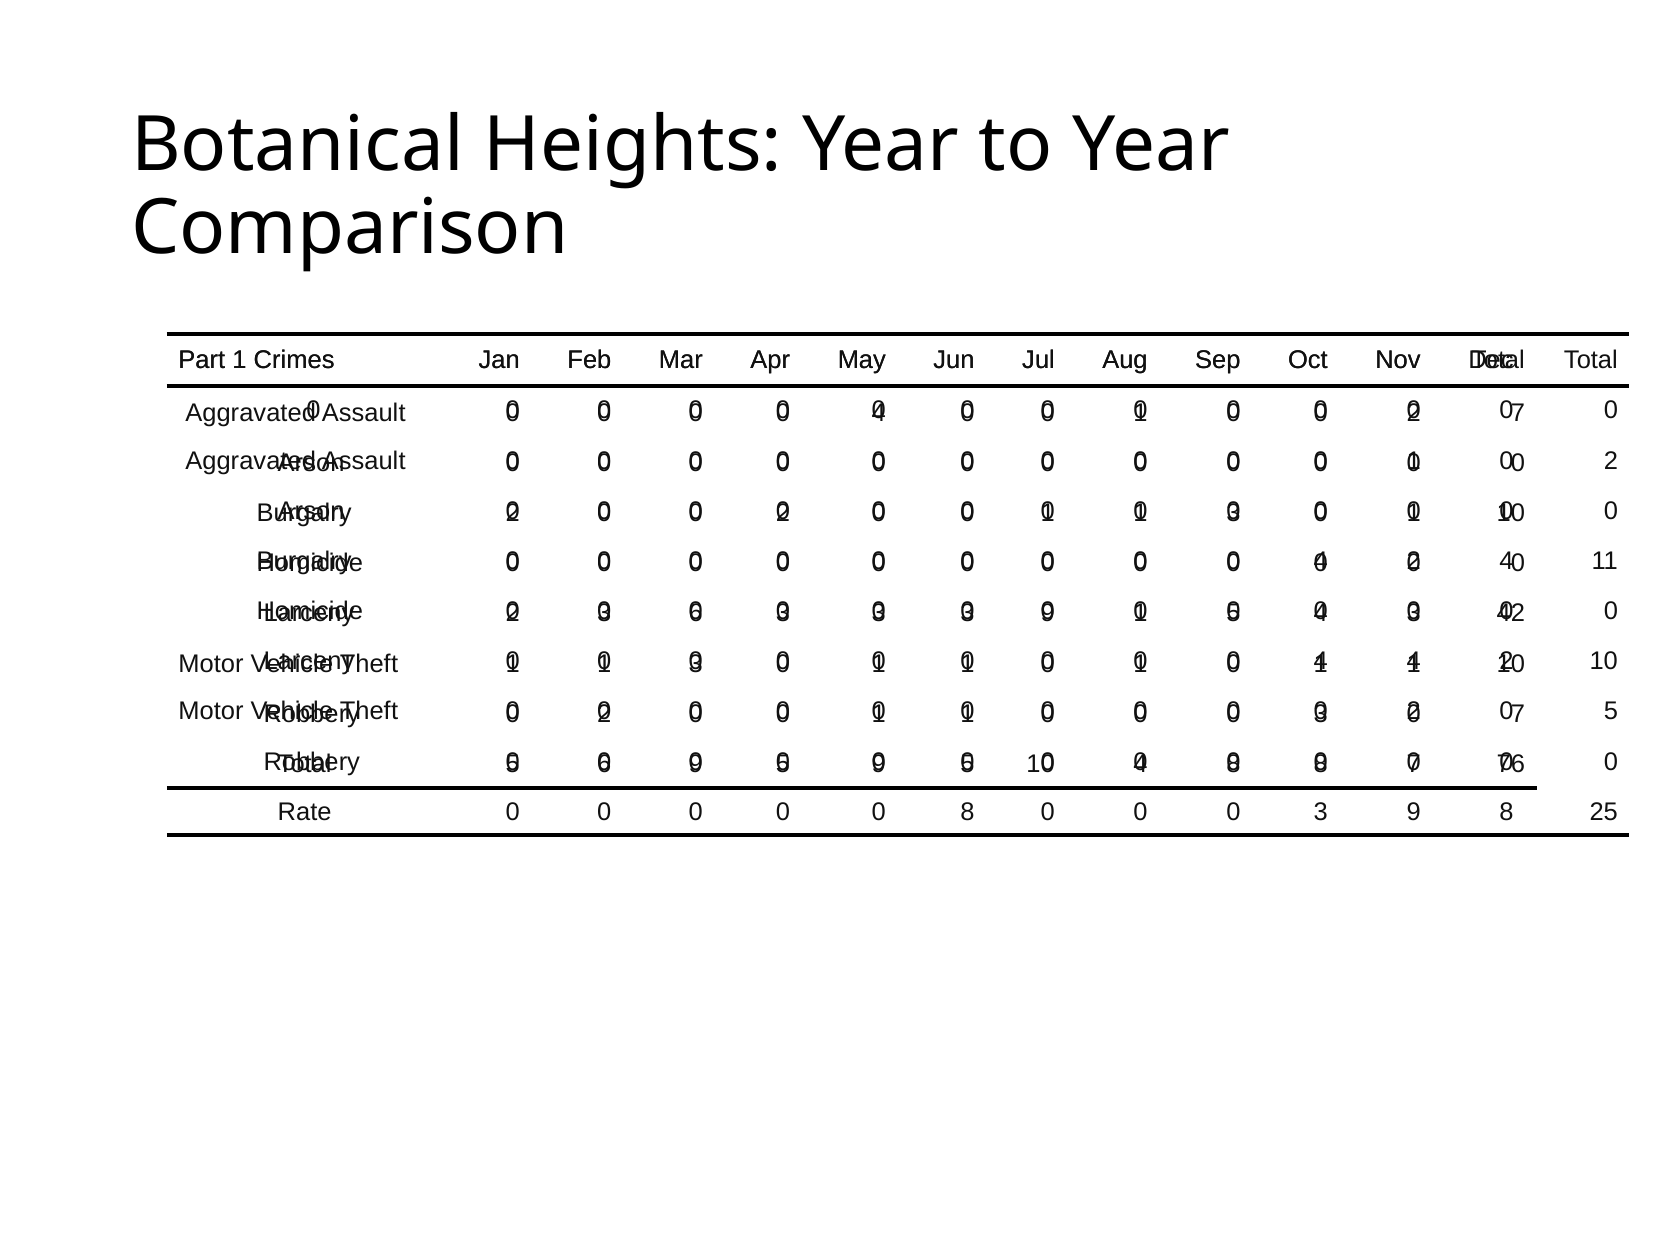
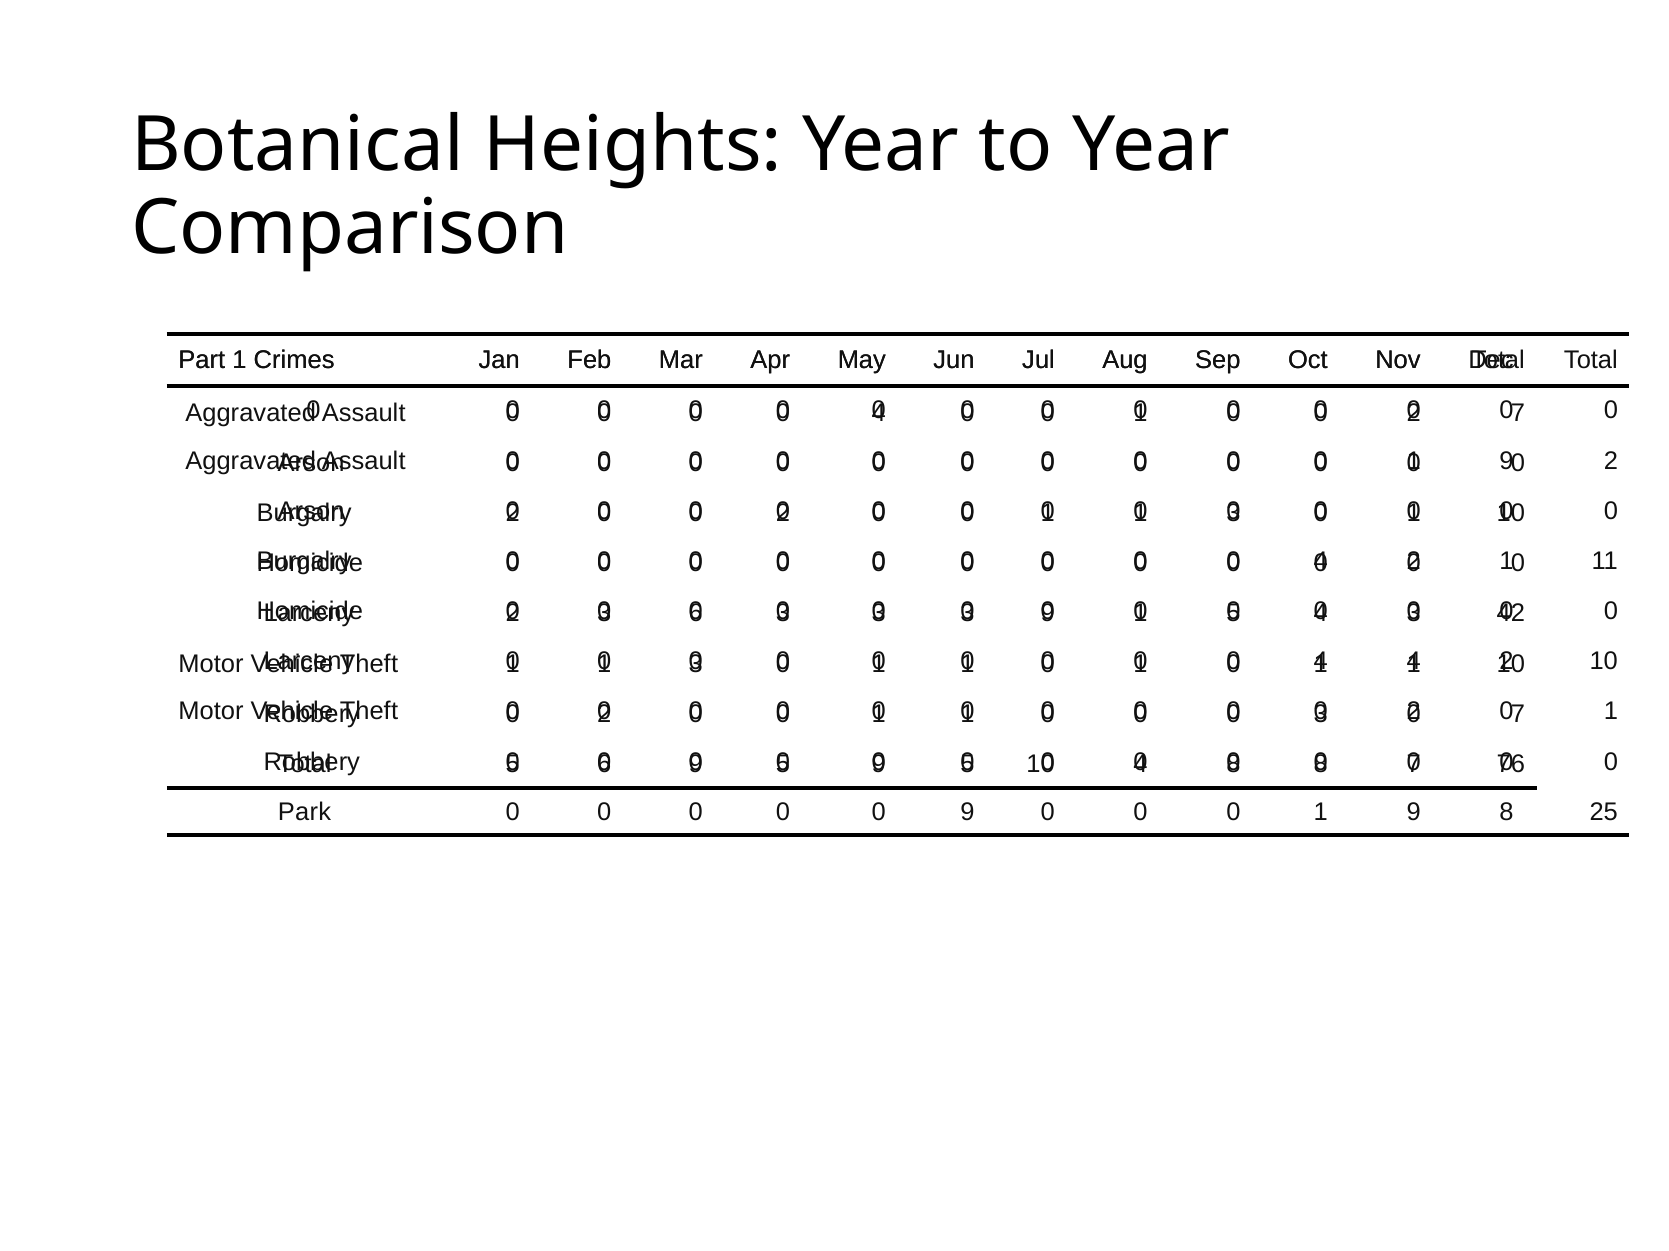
0 at (1507, 461): 0 -> 9
4 at (1507, 561): 4 -> 1
5 at (1611, 712): 5 -> 1
Rate: Rate -> Park
0 8: 8 -> 9
3 at (1321, 812): 3 -> 1
